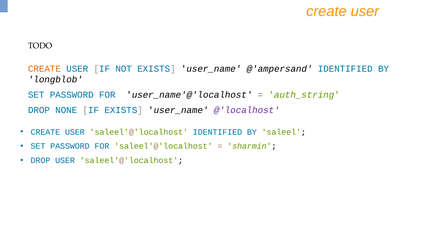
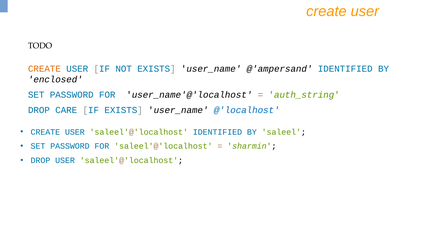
longblob: longblob -> enclosed
NONE: NONE -> CARE
@'localhost colour: purple -> blue
